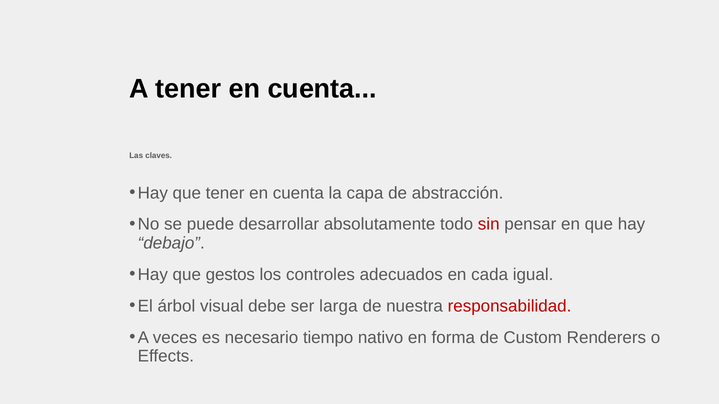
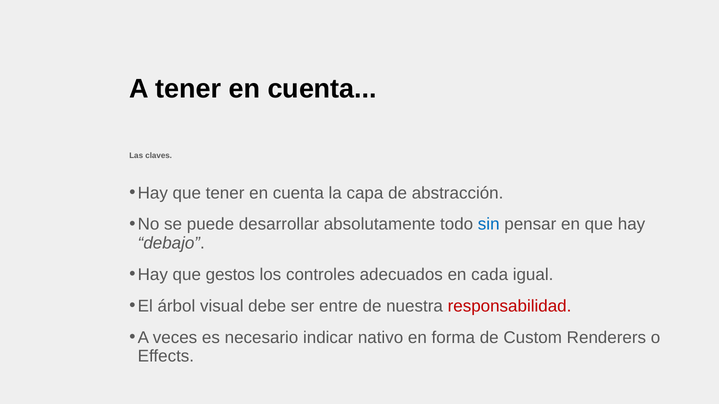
sin colour: red -> blue
larga: larga -> entre
tiempo: tiempo -> indicar
